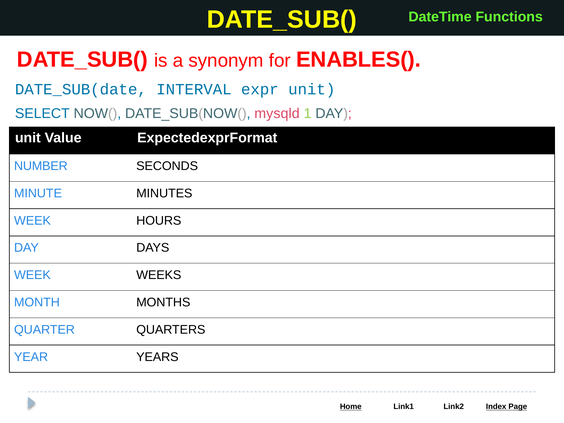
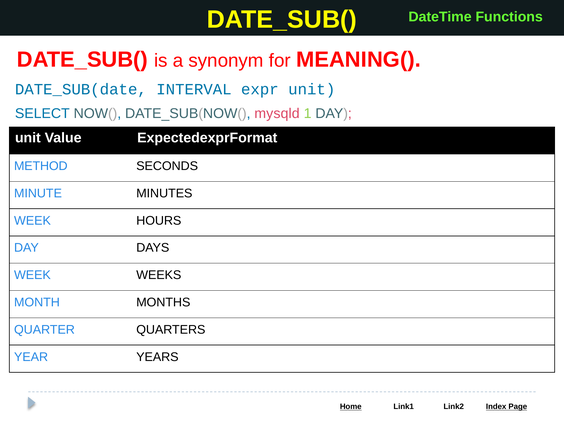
ENABLES(: ENABLES( -> MEANING(
NUMBER: NUMBER -> METHOD
